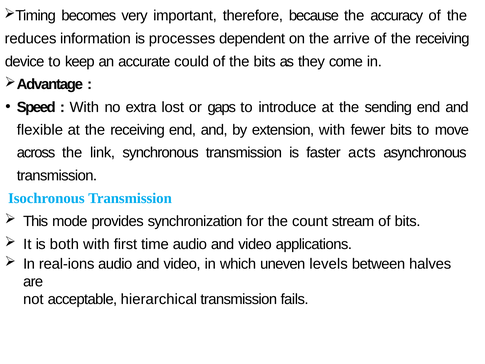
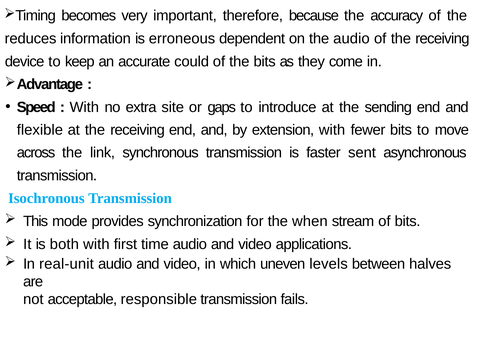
processes: processes -> erroneous
the arrive: arrive -> audio
lost: lost -> site
acts: acts -> sent
count: count -> when
real-ions: real-ions -> real-unit
hierarchical: hierarchical -> responsible
